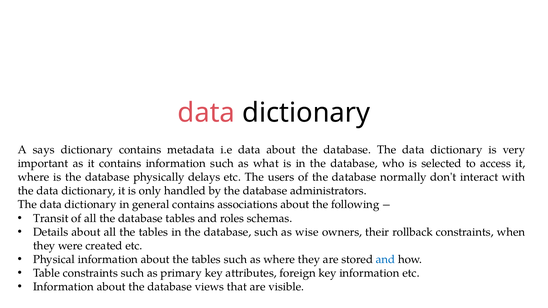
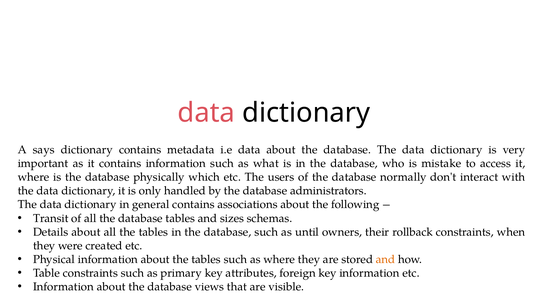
selected: selected -> mistake
delays: delays -> which
roles: roles -> sizes
wise: wise -> until
and at (386, 260) colour: blue -> orange
